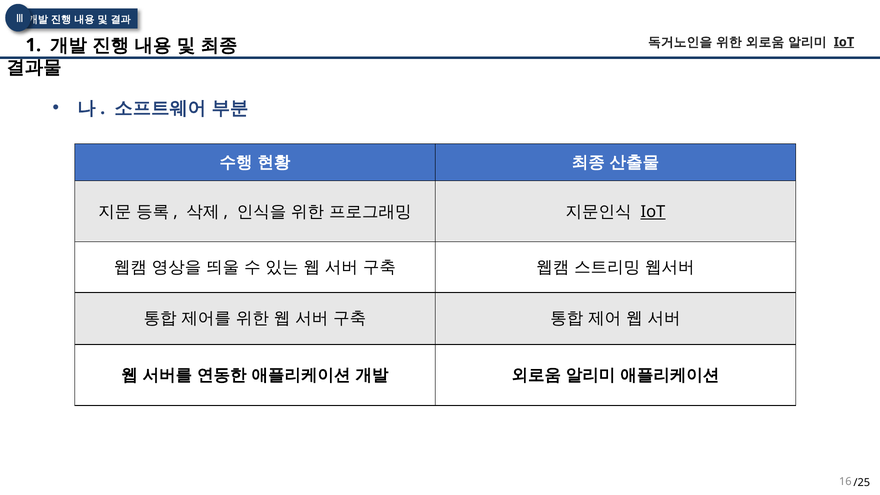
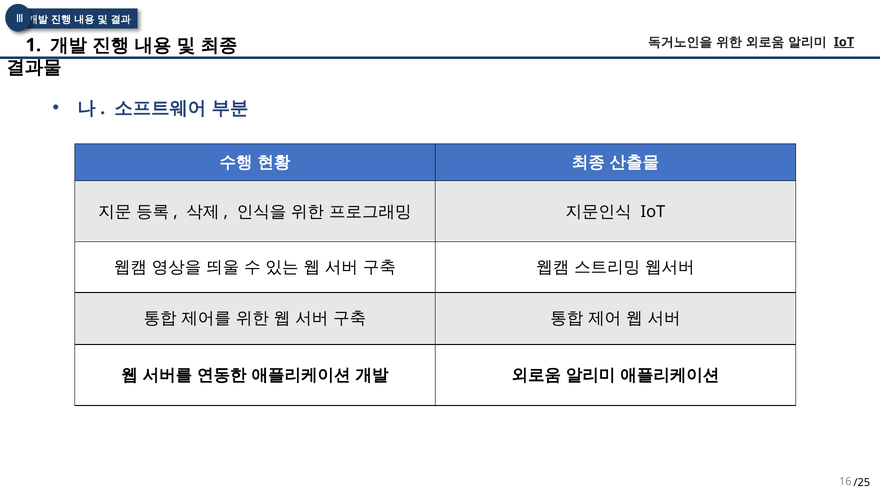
IoT at (653, 212) underline: present -> none
